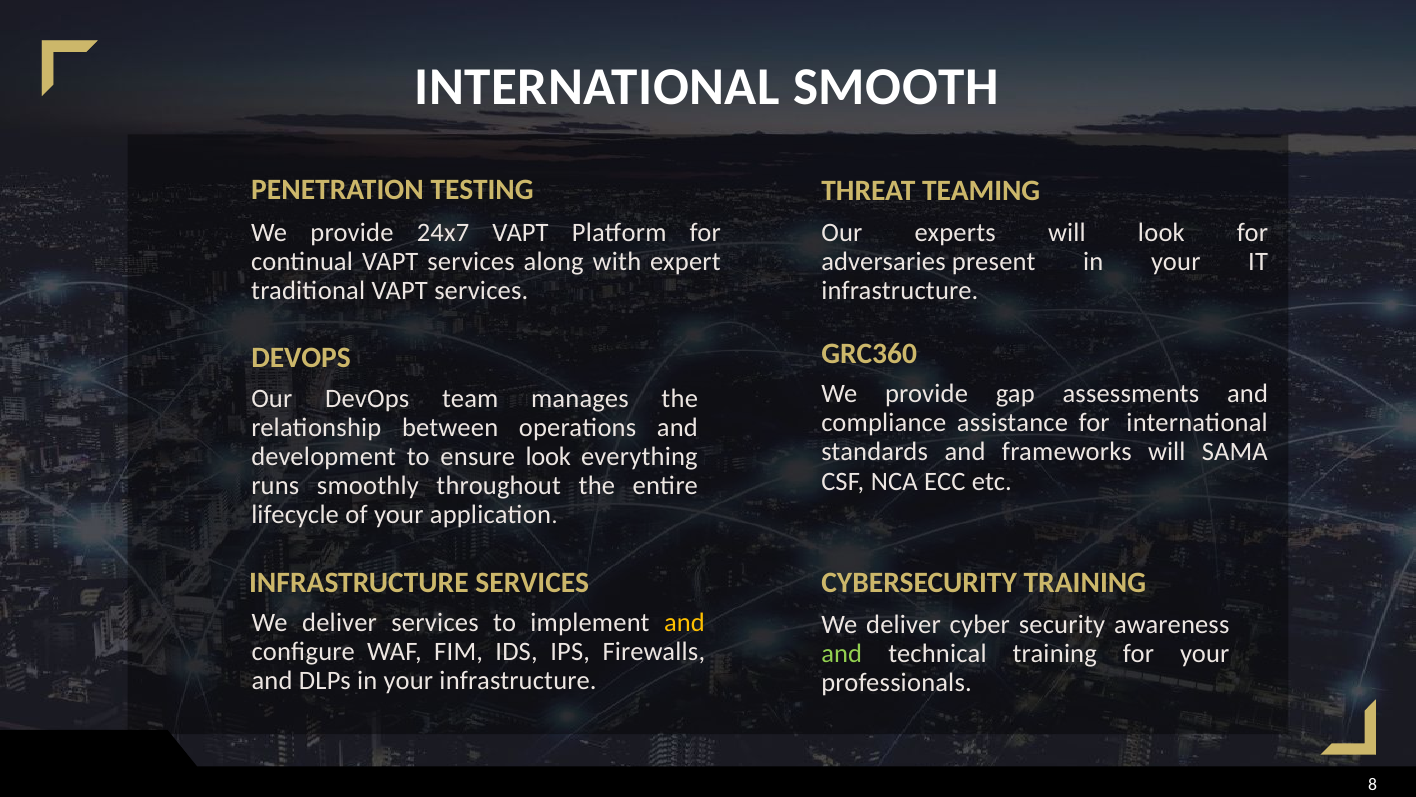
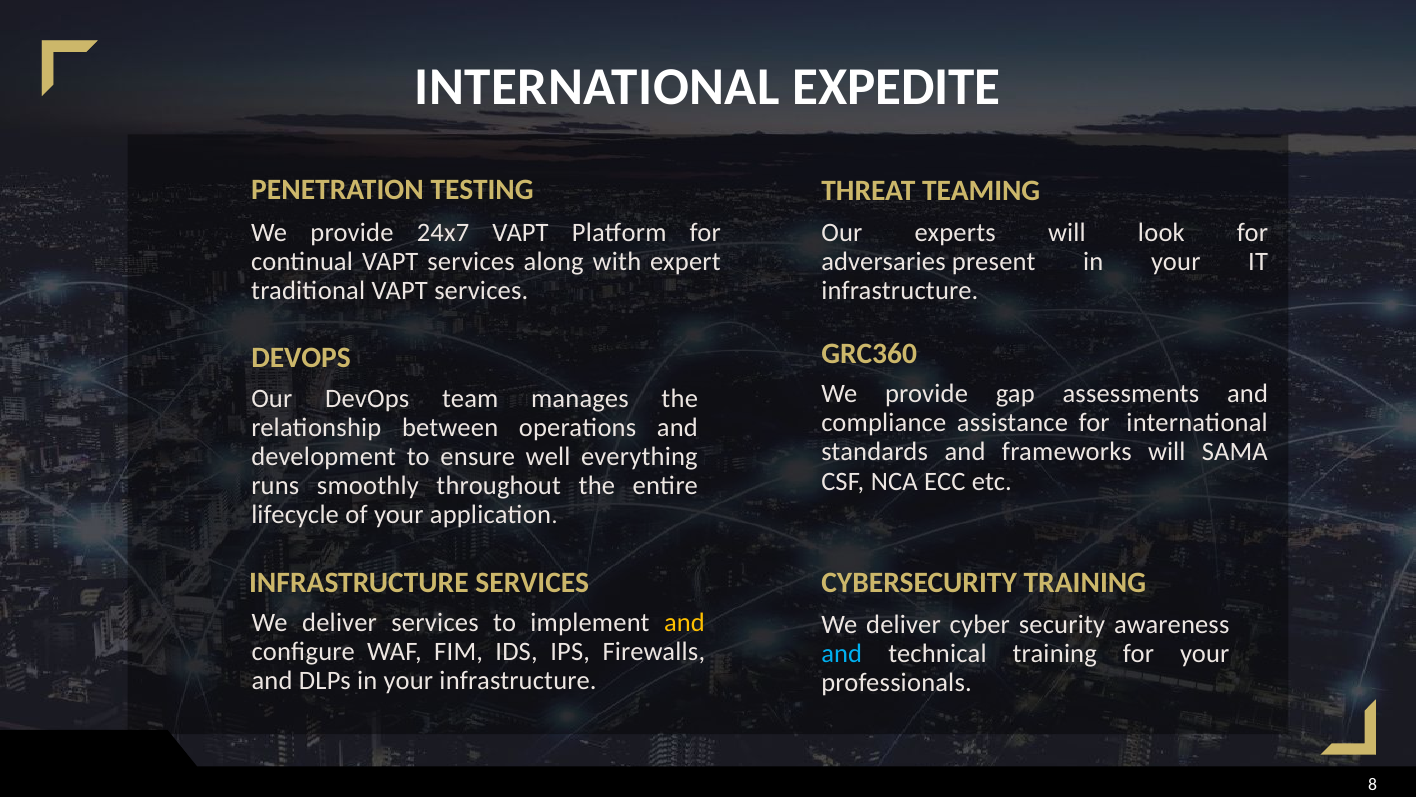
SMOOTH: SMOOTH -> EXPEDITE
ensure look: look -> well
and at (842, 654) colour: light green -> light blue
